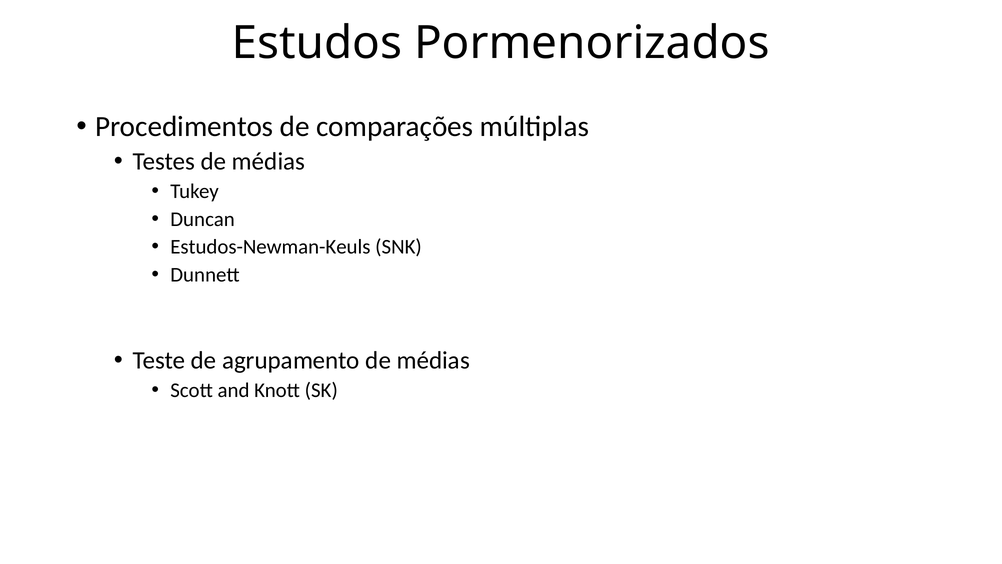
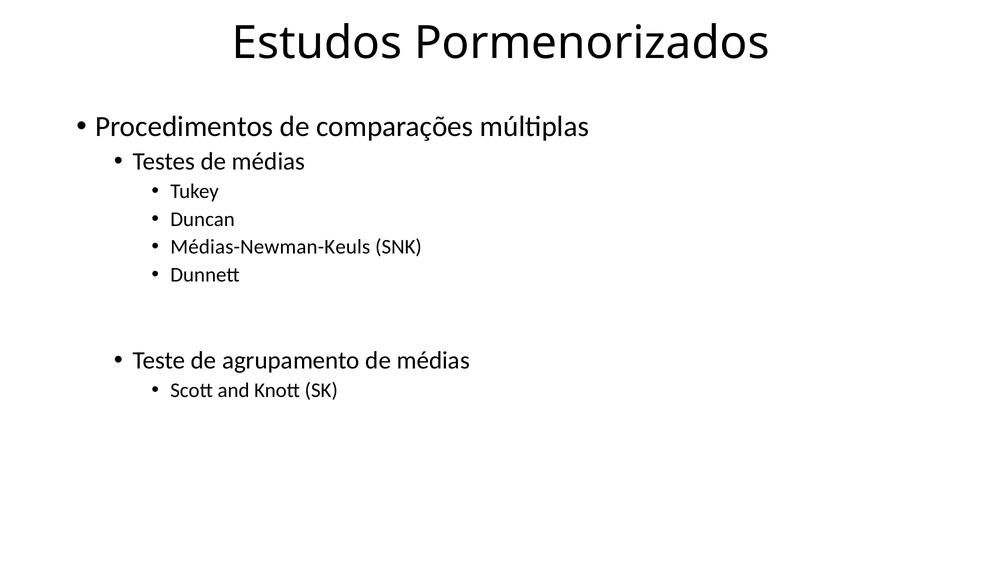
Estudos-Newman-Keuls: Estudos-Newman-Keuls -> Médias-Newman-Keuls
